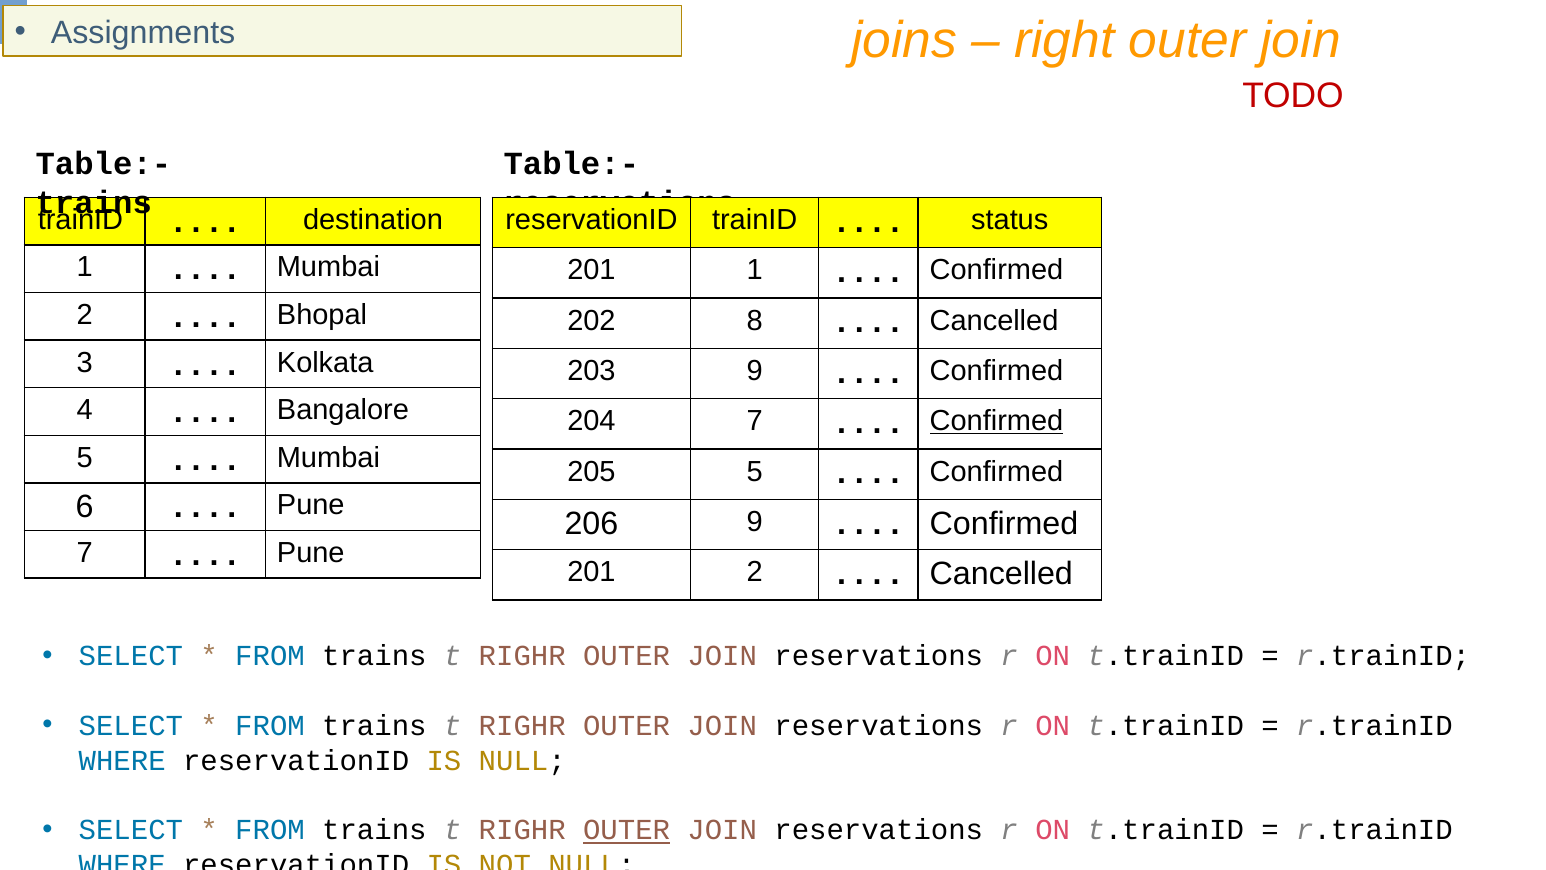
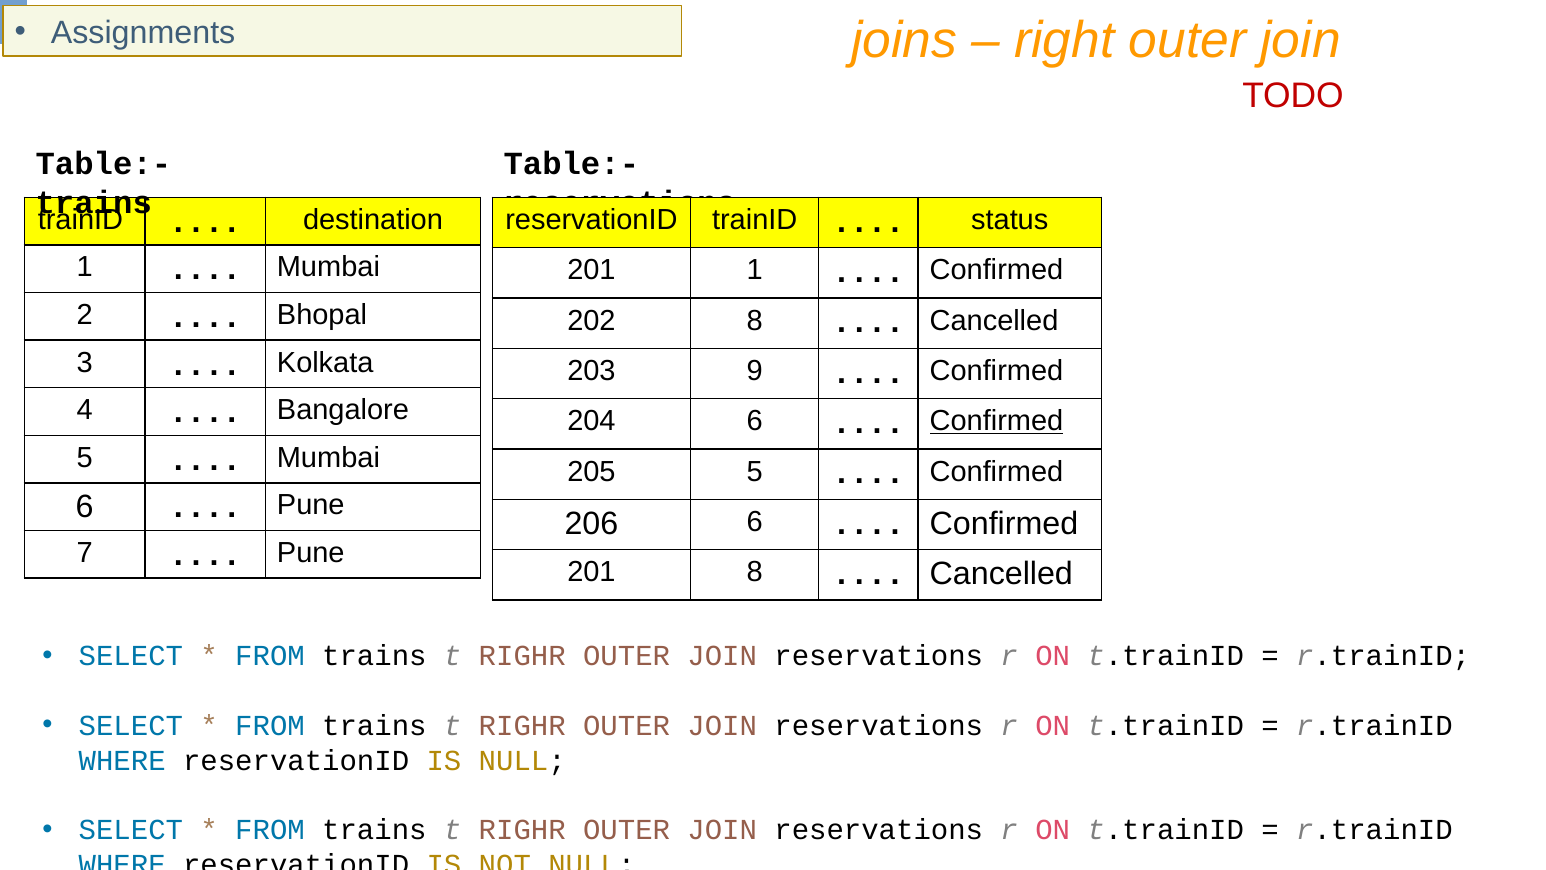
204 7: 7 -> 6
206 9: 9 -> 6
201 2: 2 -> 8
OUTER at (627, 830) underline: present -> none
